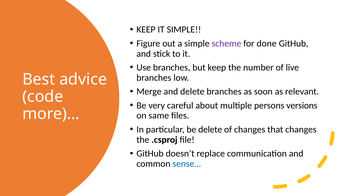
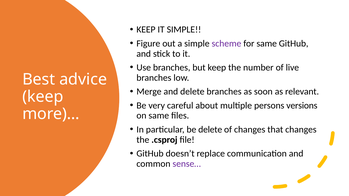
for done: done -> same
code at (43, 97): code -> keep
sense… colour: blue -> purple
